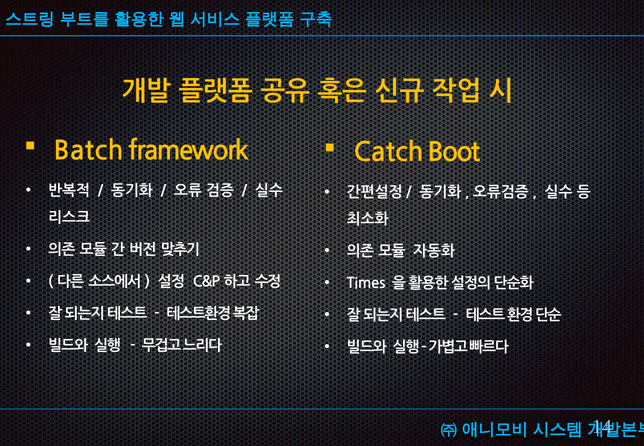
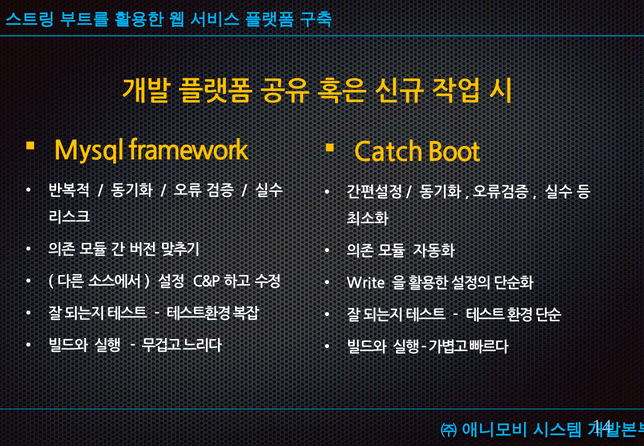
Batch: Batch -> Mysql
Times: Times -> Write
